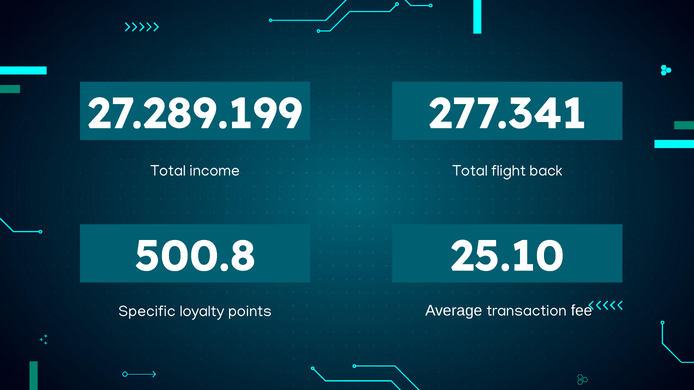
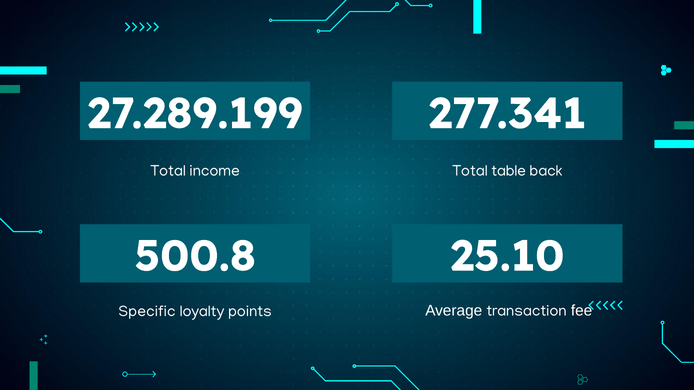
flight: flight -> table
